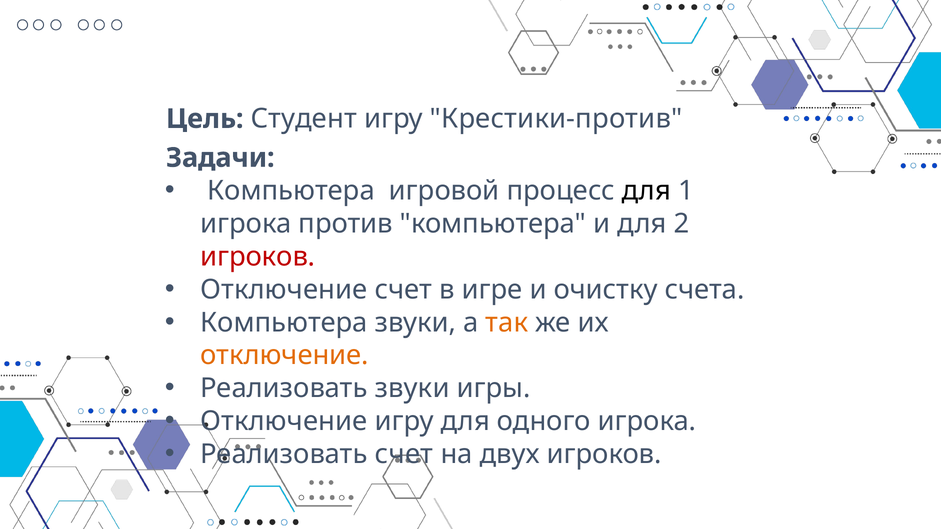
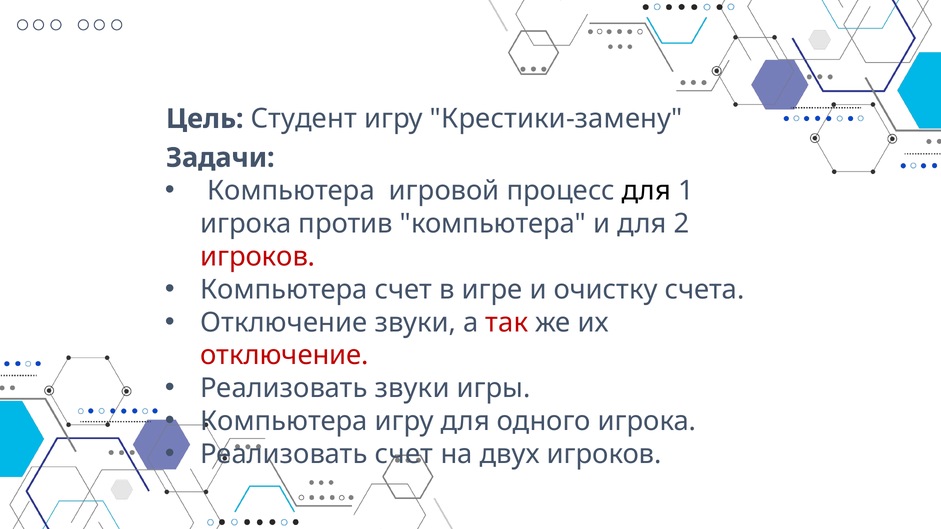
Крестики-против: Крестики-против -> Крестики-замену
Отключение at (284, 290): Отключение -> Компьютера
Компьютера at (284, 323): Компьютера -> Отключение
так colour: orange -> red
отключение at (284, 356) colour: orange -> red
Отключение at (284, 422): Отключение -> Компьютера
